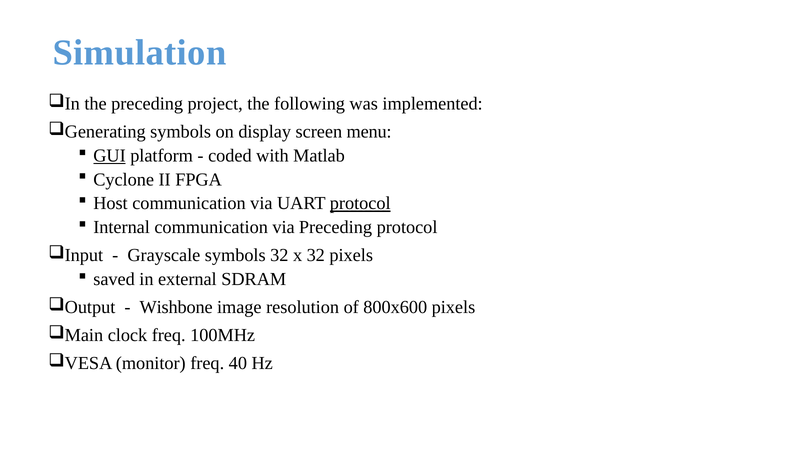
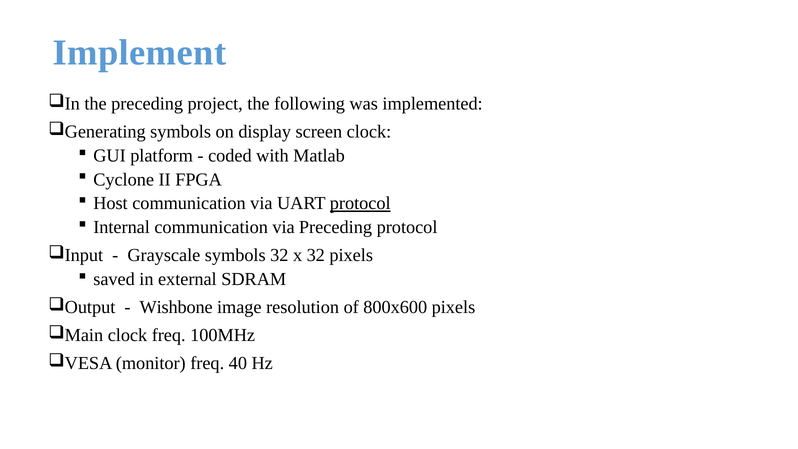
Simulation: Simulation -> Implement
screen menu: menu -> clock
GUI underline: present -> none
